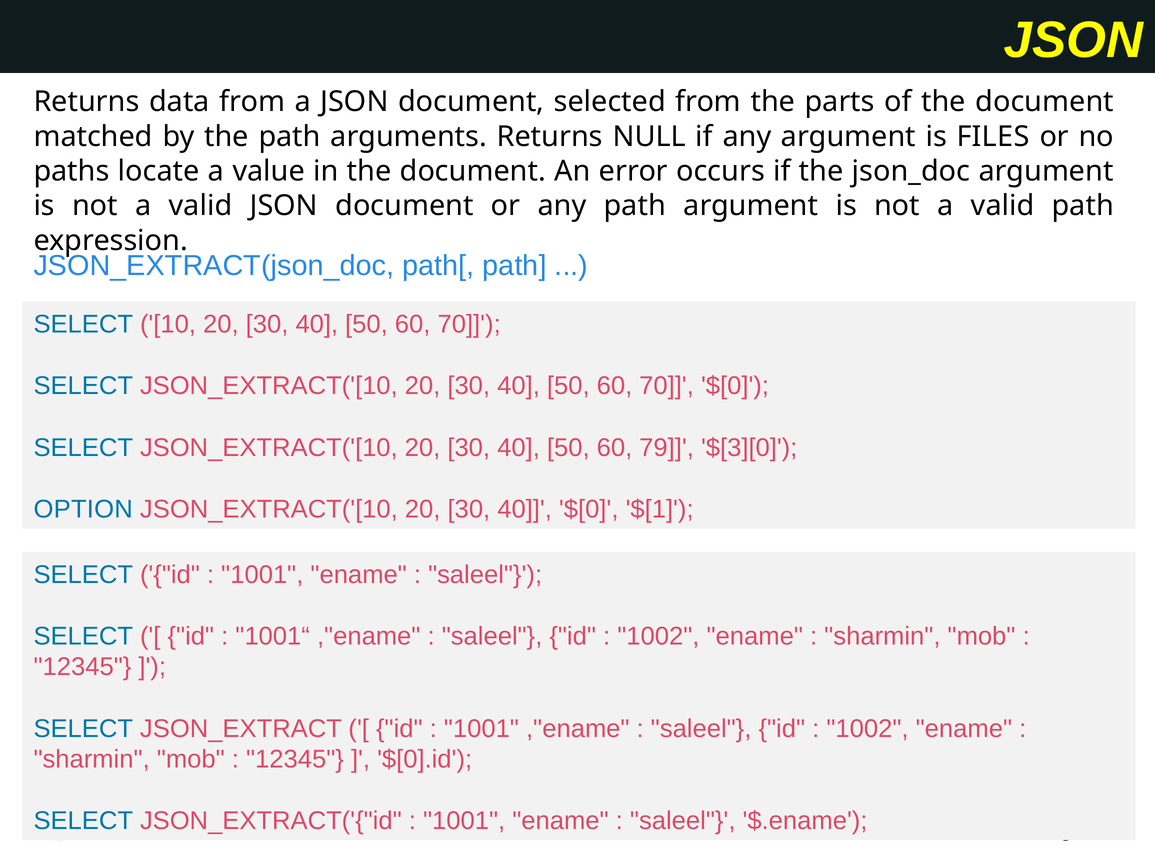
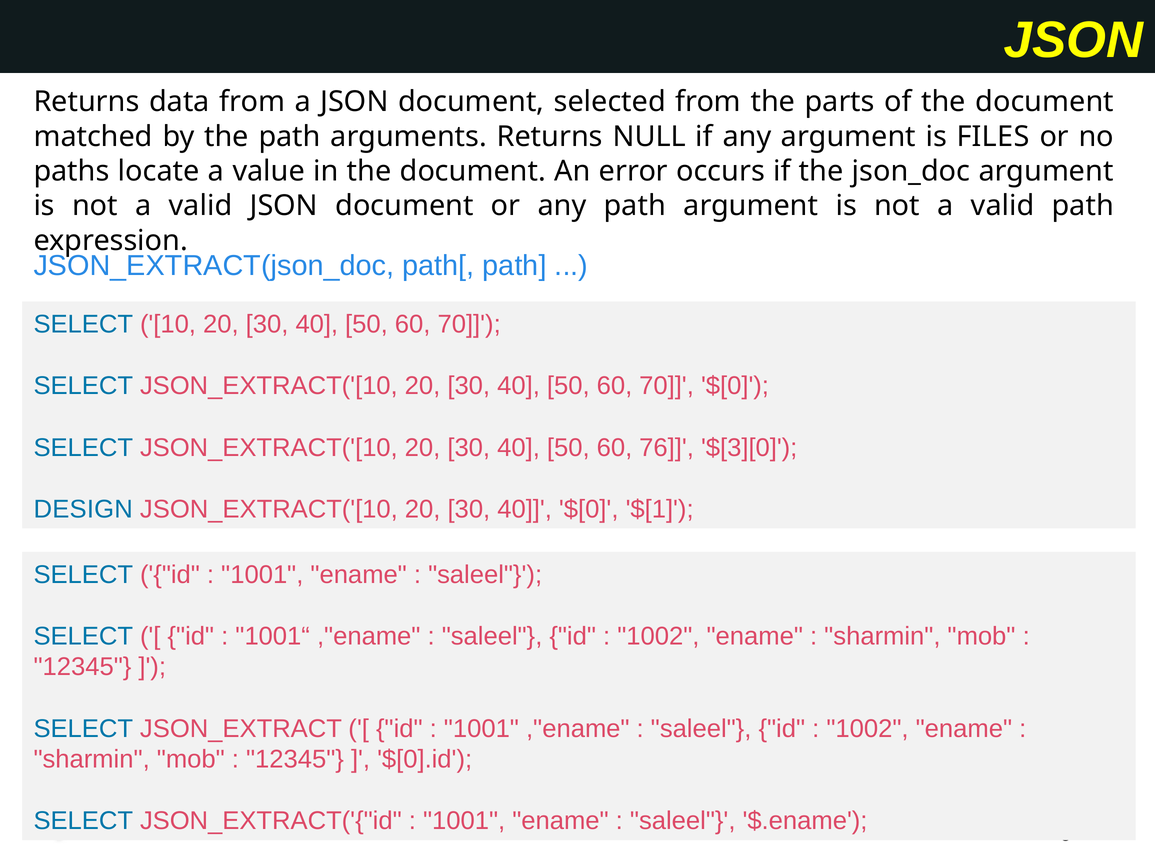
79: 79 -> 76
OPTION: OPTION -> DESIGN
